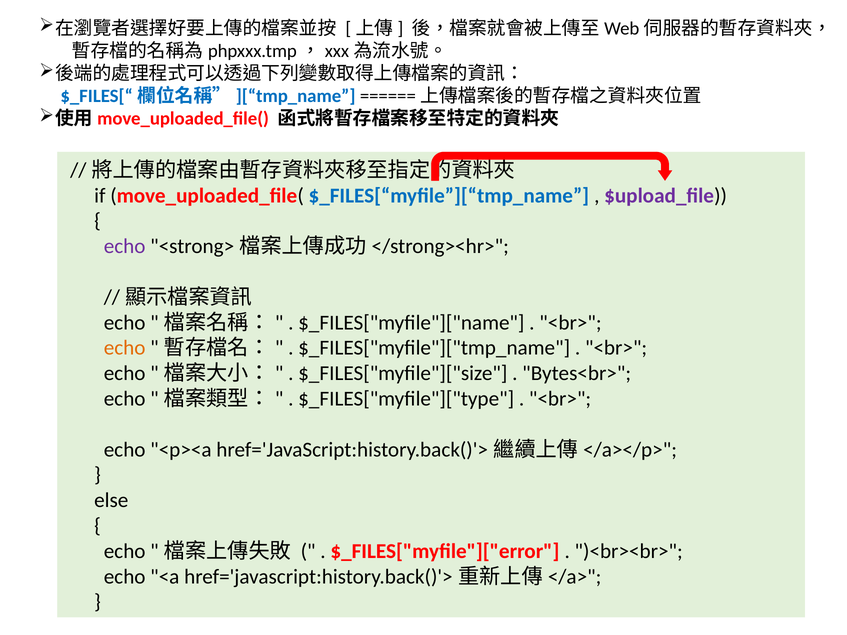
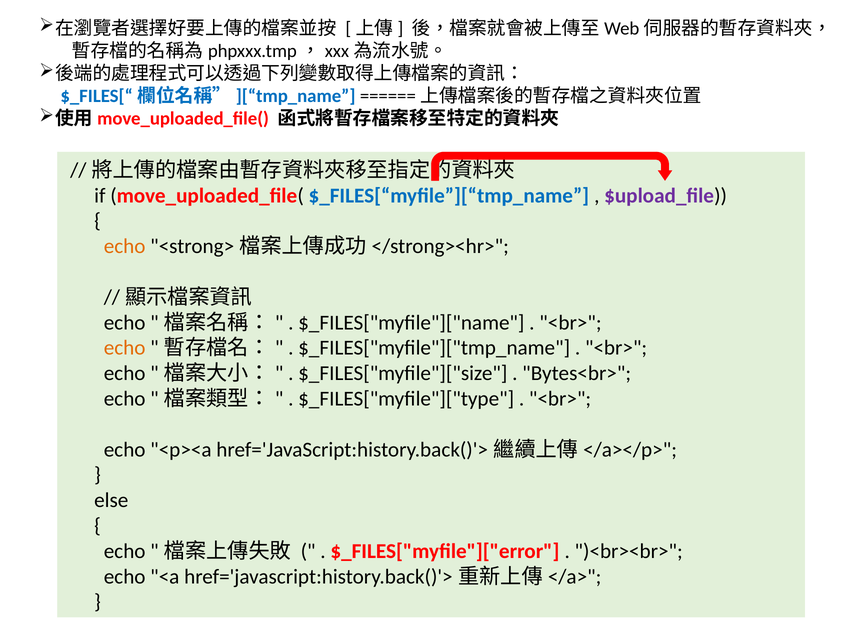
echo at (125, 246) colour: purple -> orange
